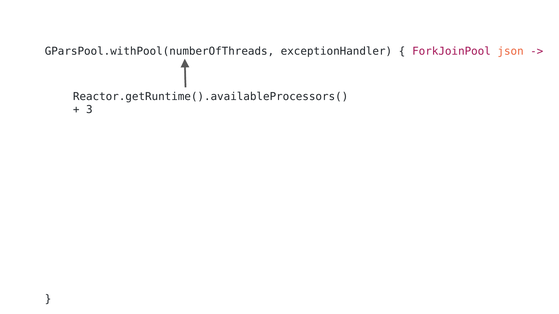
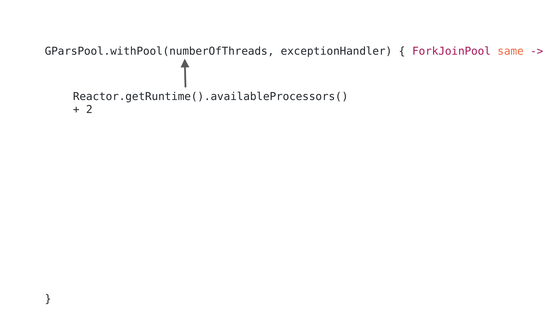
json: json -> same
3: 3 -> 2
